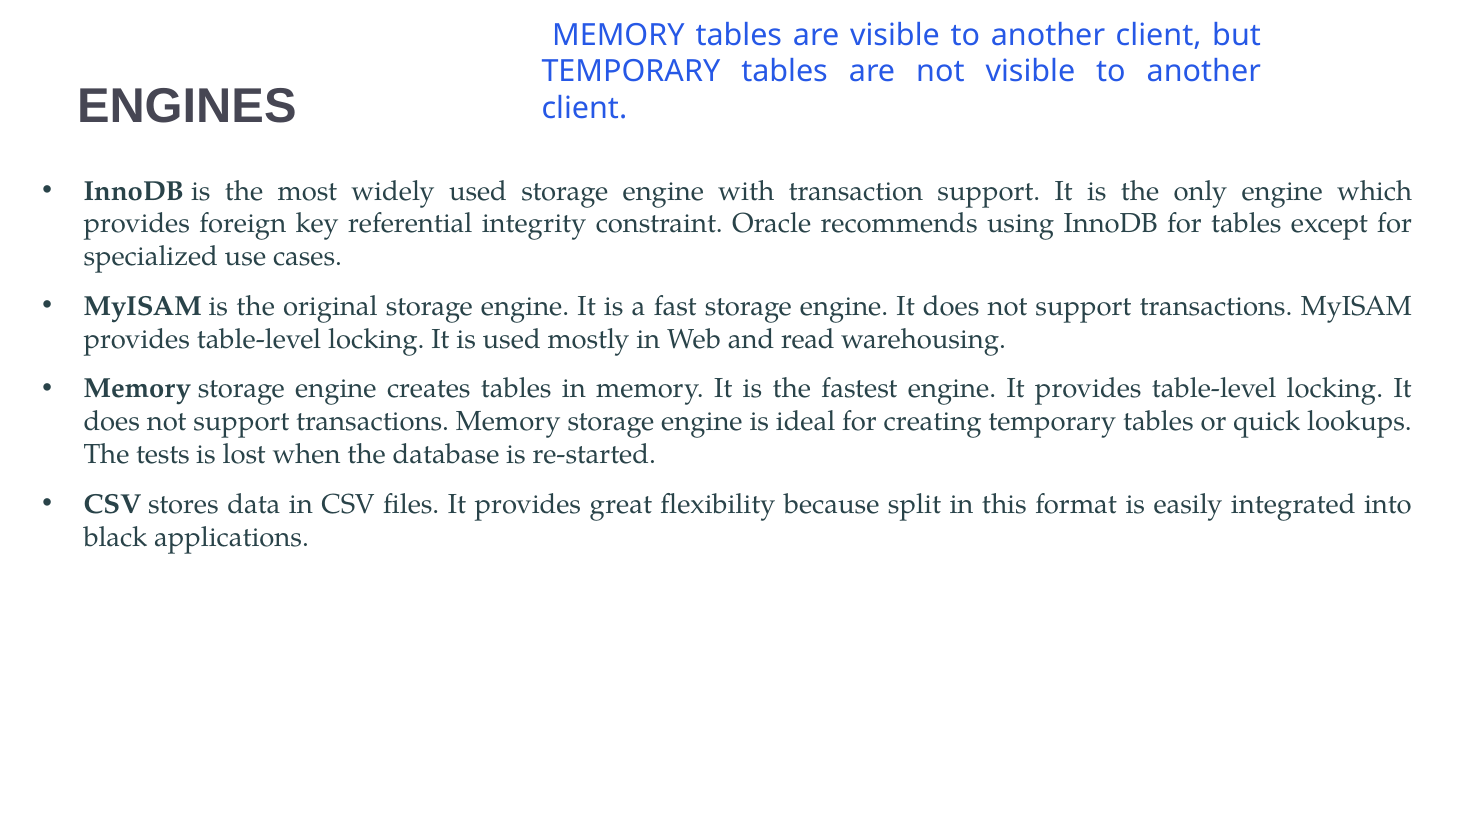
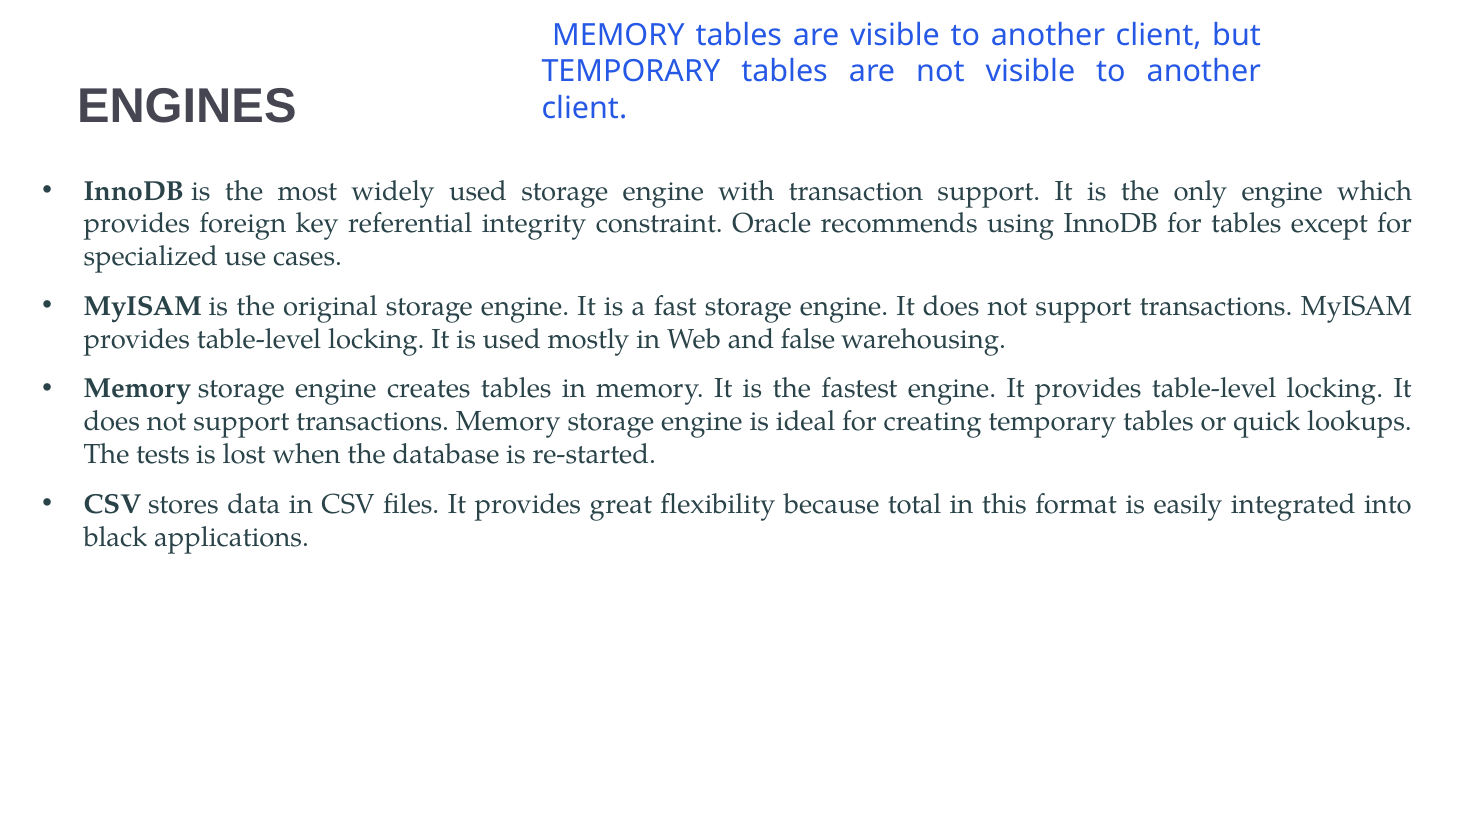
read: read -> false
split: split -> total
